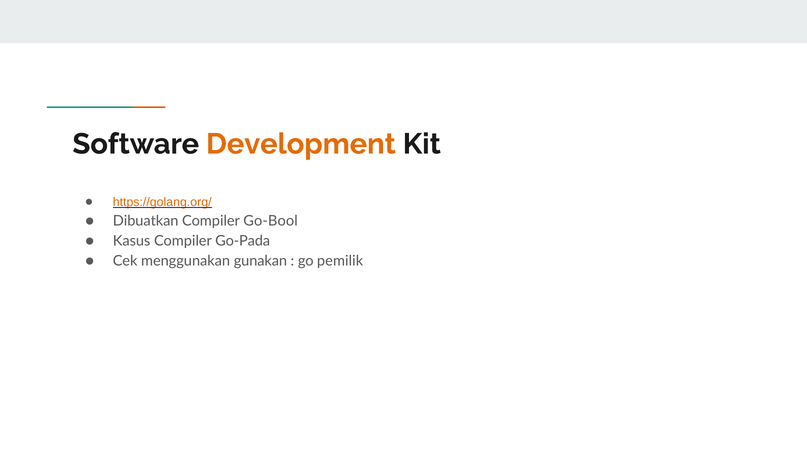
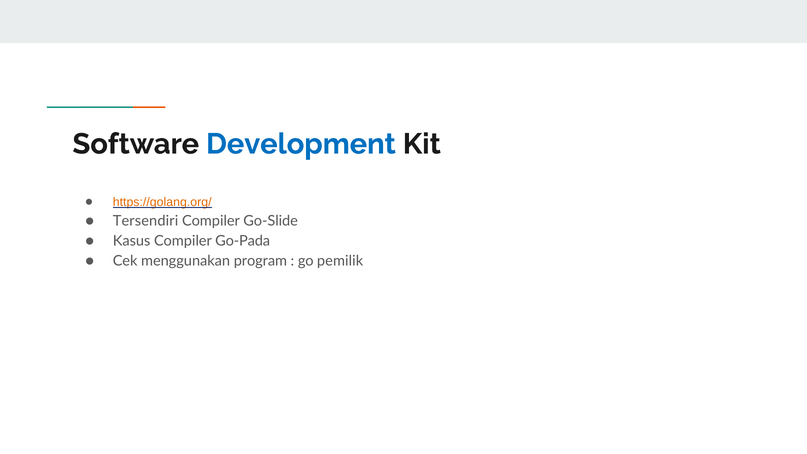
Development colour: orange -> blue
Dibuatkan: Dibuatkan -> Tersendiri
Go-Bool: Go-Bool -> Go-Slide
gunakan: gunakan -> program
